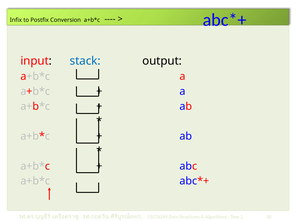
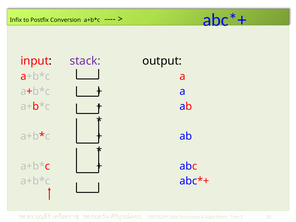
stack colour: blue -> purple
